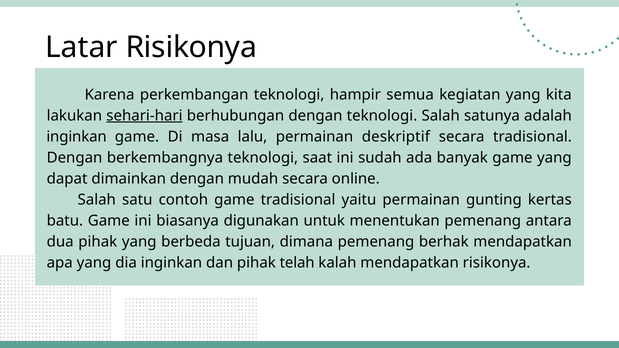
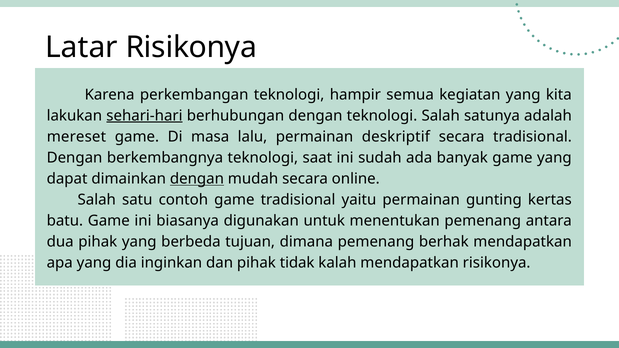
inginkan at (77, 137): inginkan -> mereset
dengan at (197, 179) underline: none -> present
telah: telah -> tidak
